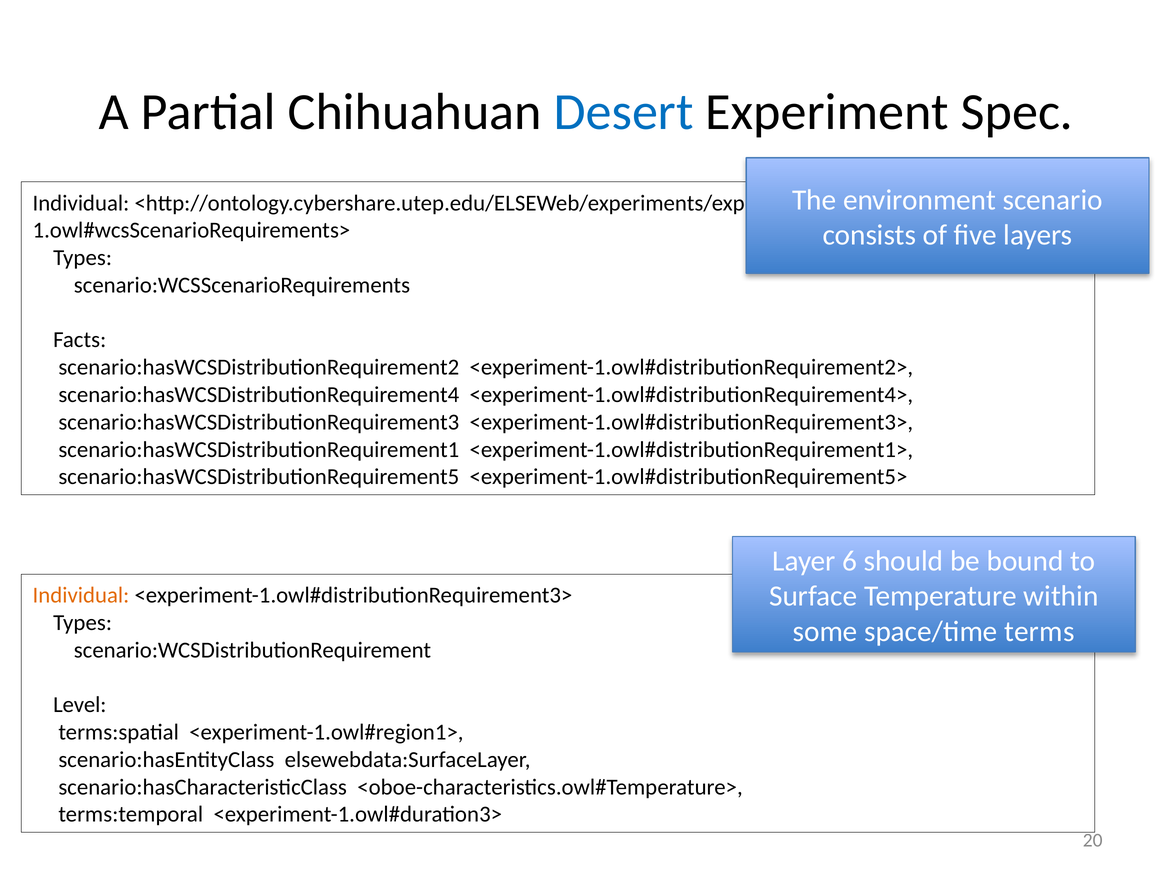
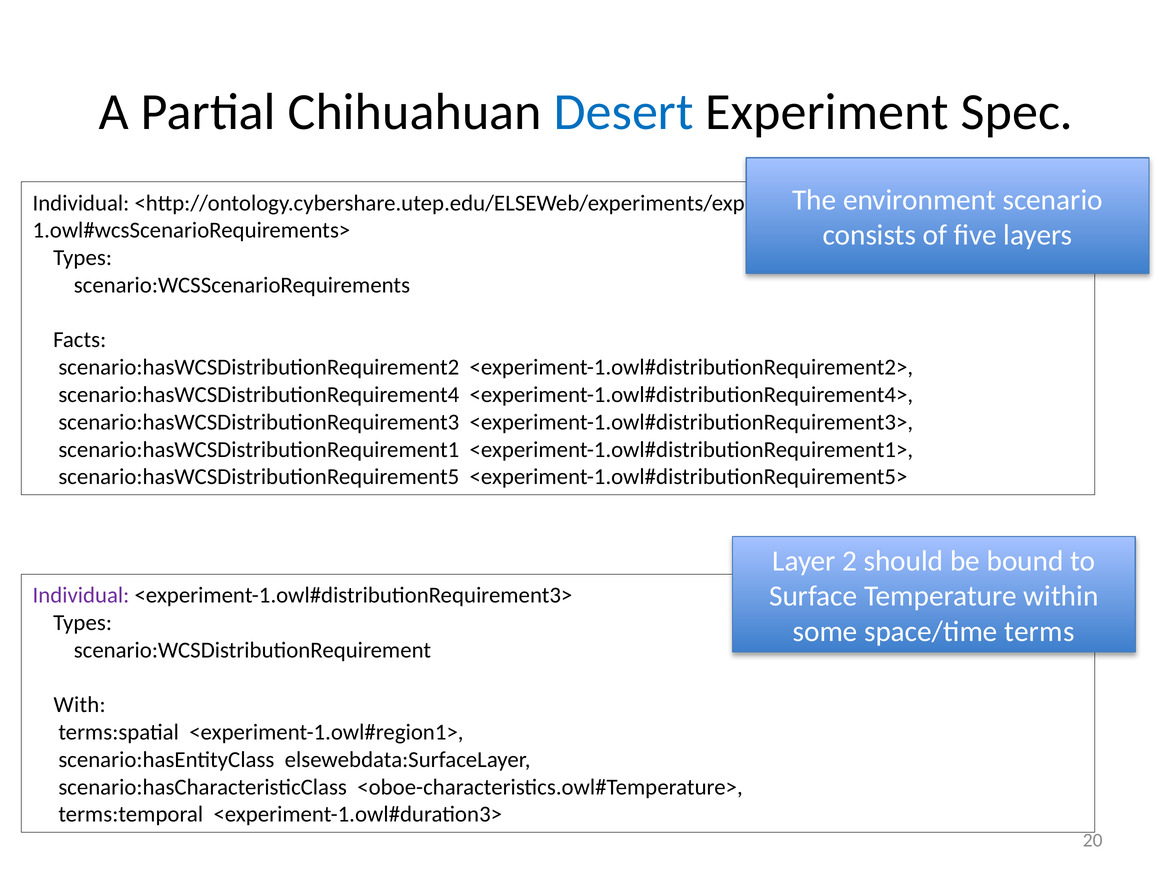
6: 6 -> 2
Individual at (81, 595) colour: orange -> purple
Level: Level -> With
